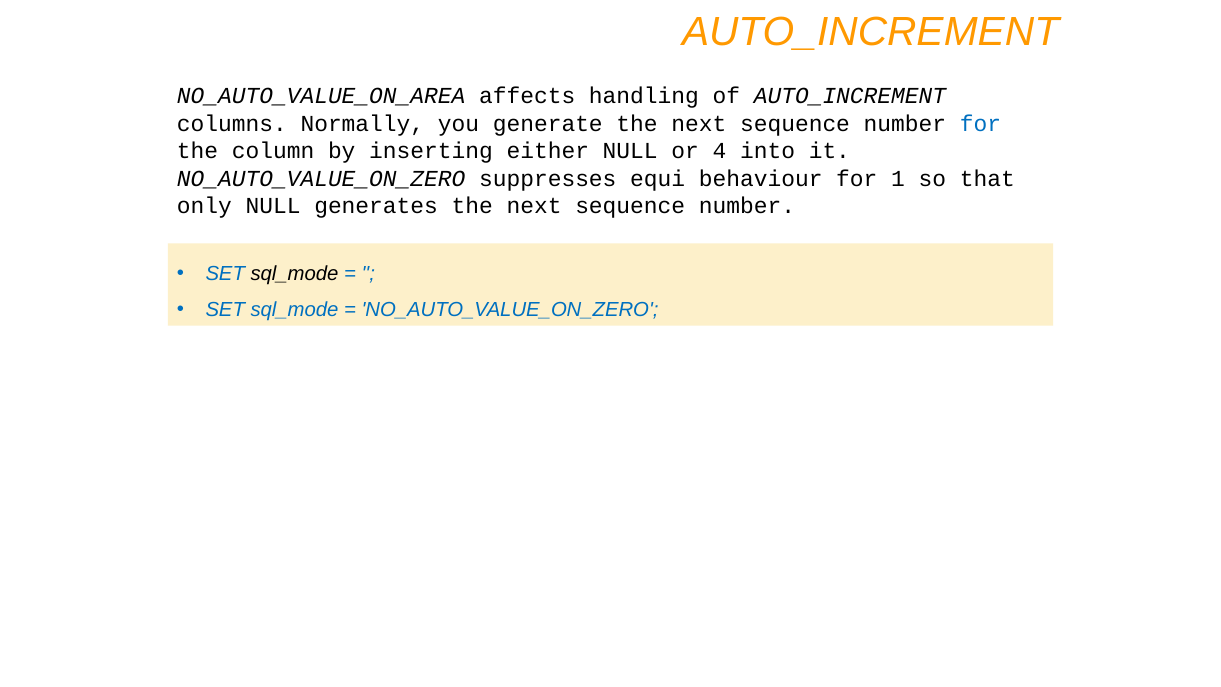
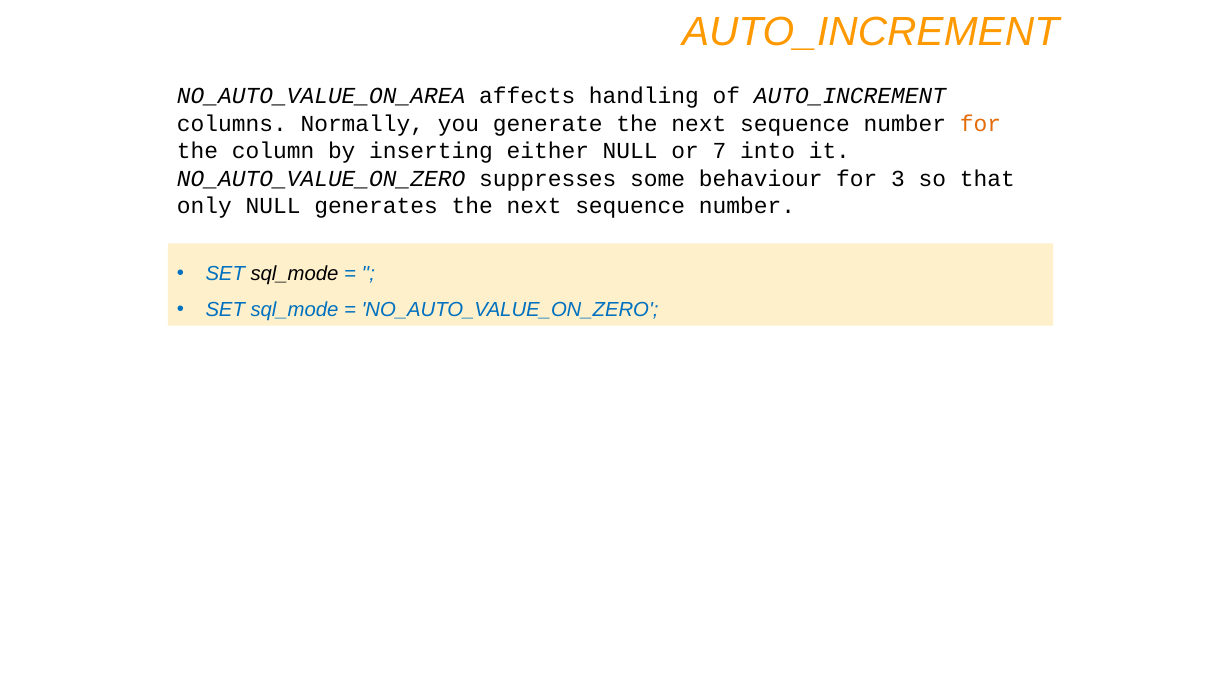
for at (980, 124) colour: blue -> orange
4: 4 -> 7
equi: equi -> some
1: 1 -> 3
